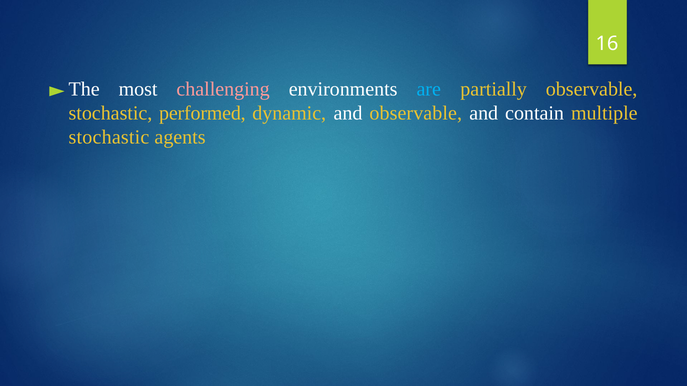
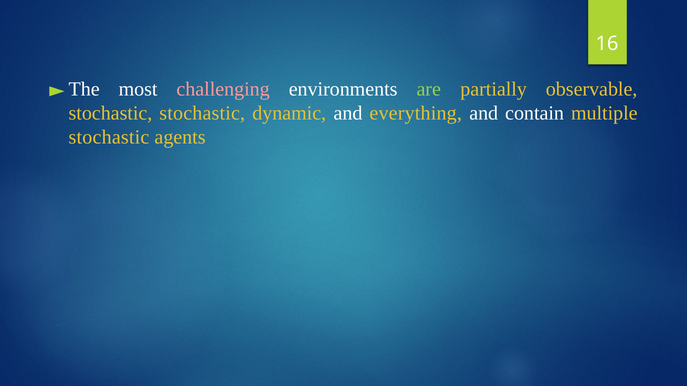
are colour: light blue -> light green
stochastic performed: performed -> stochastic
and observable: observable -> everything
